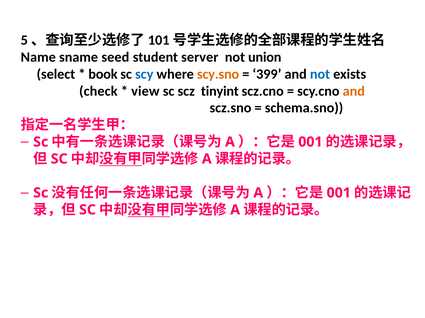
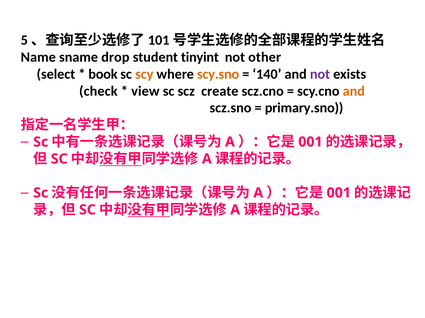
seed: seed -> drop
server: server -> tinyint
union: union -> other
scy colour: blue -> orange
399: 399 -> 140
not at (320, 74) colour: blue -> purple
tinyint: tinyint -> create
schema.sno: schema.sno -> primary.sno
